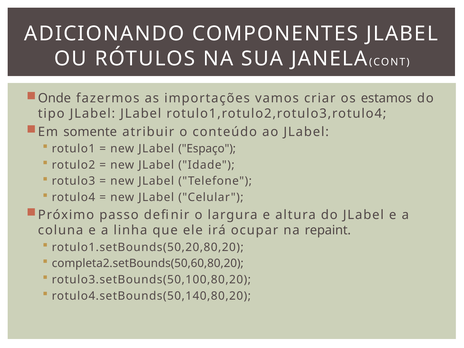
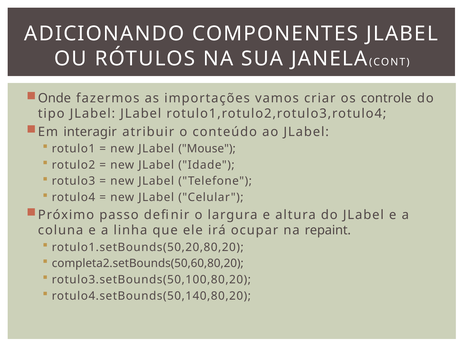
estamos: estamos -> controle
somente: somente -> interagir
Espaço: Espaço -> Mouse
